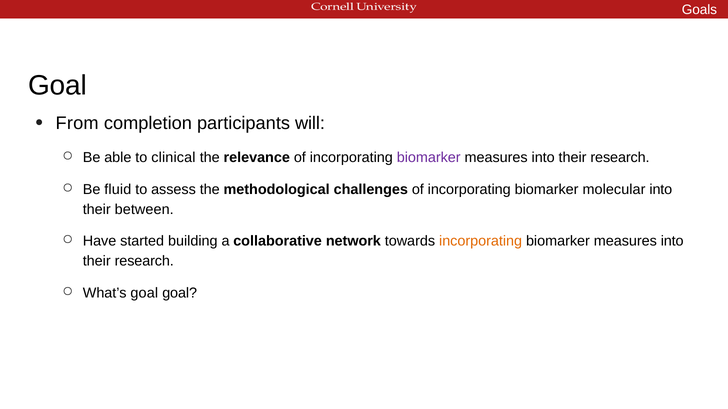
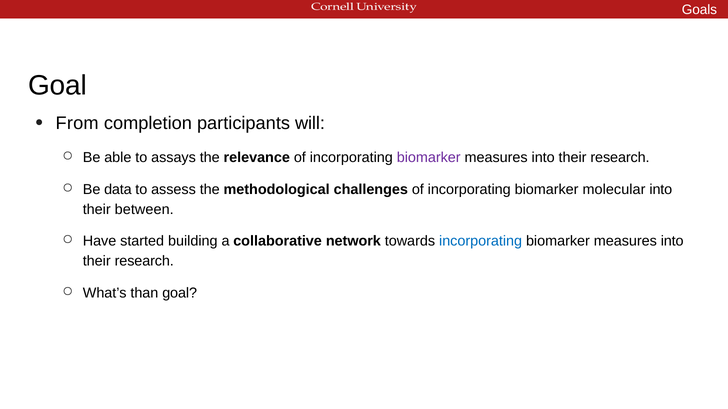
clinical: clinical -> assays
fluid: fluid -> data
incorporating at (481, 241) colour: orange -> blue
What’s goal: goal -> than
